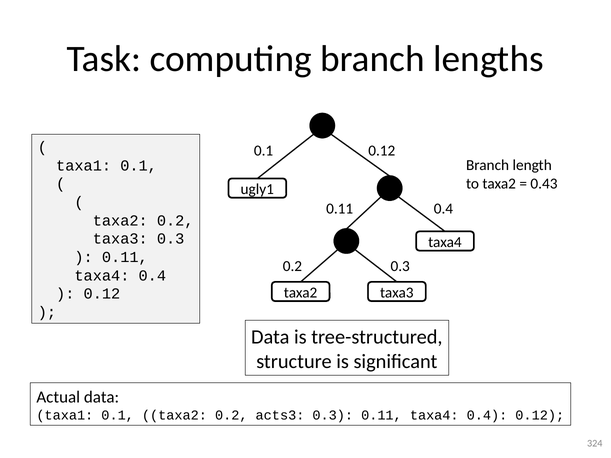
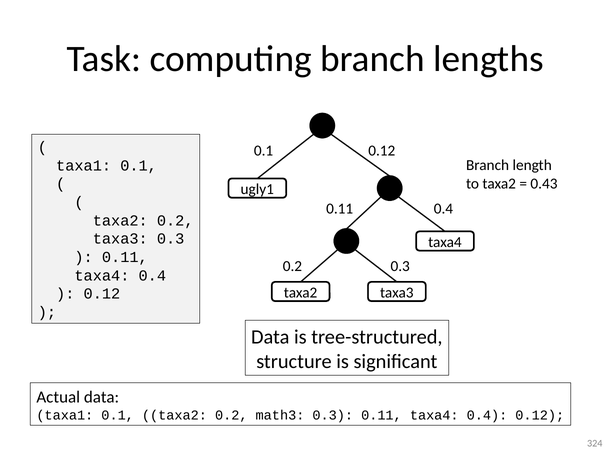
acts3: acts3 -> math3
